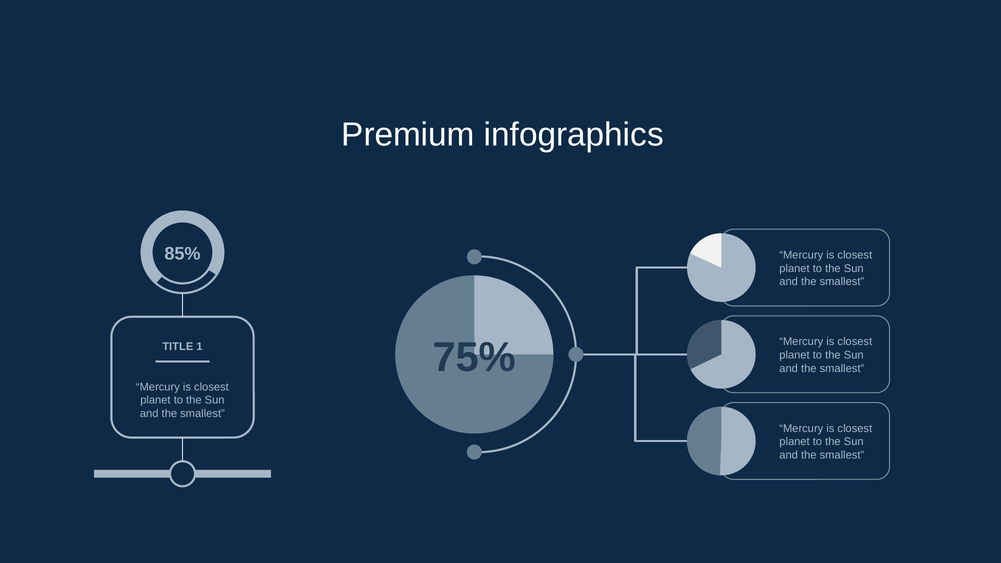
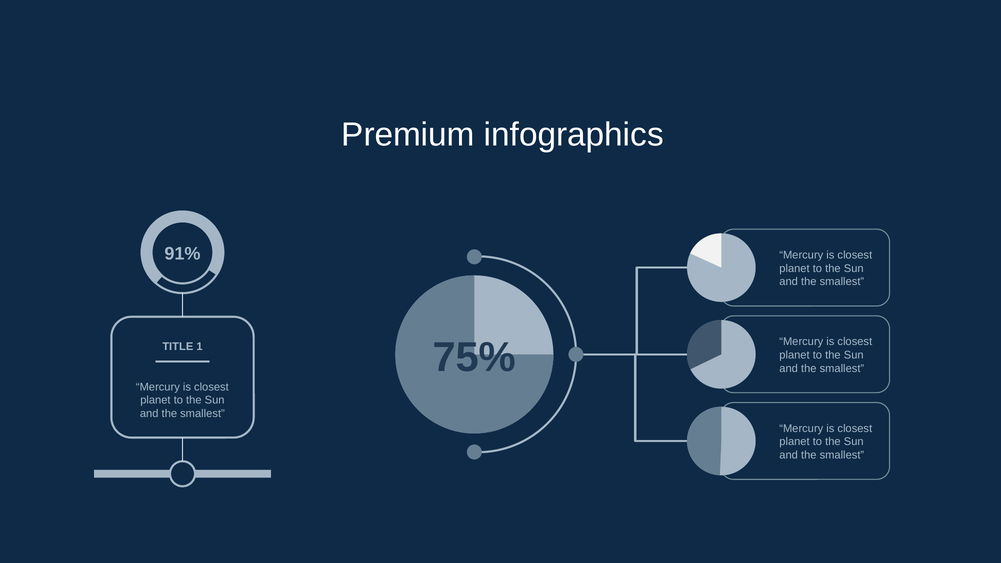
85%: 85% -> 91%
